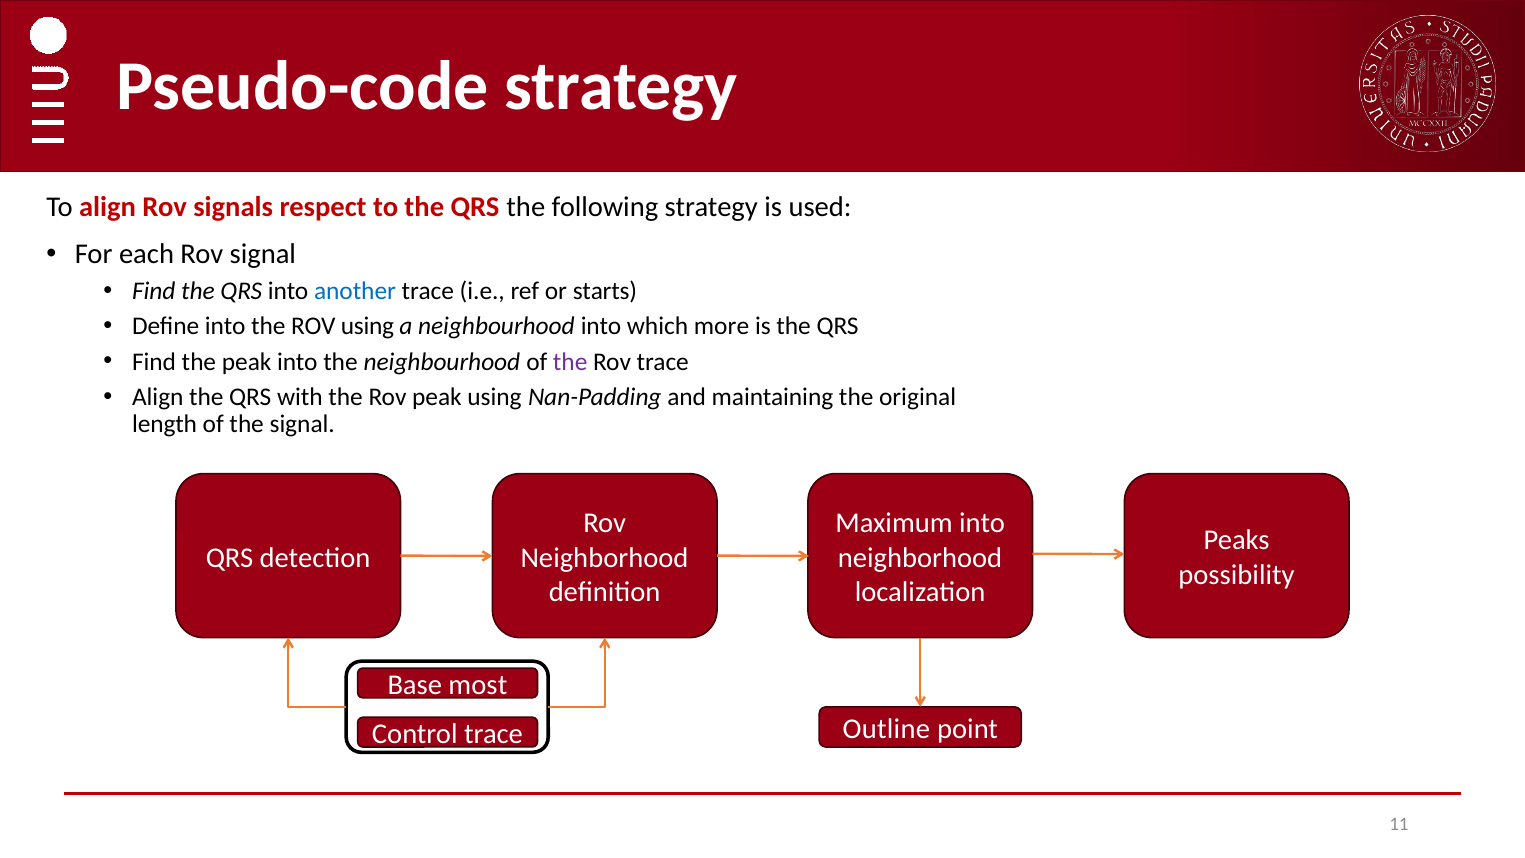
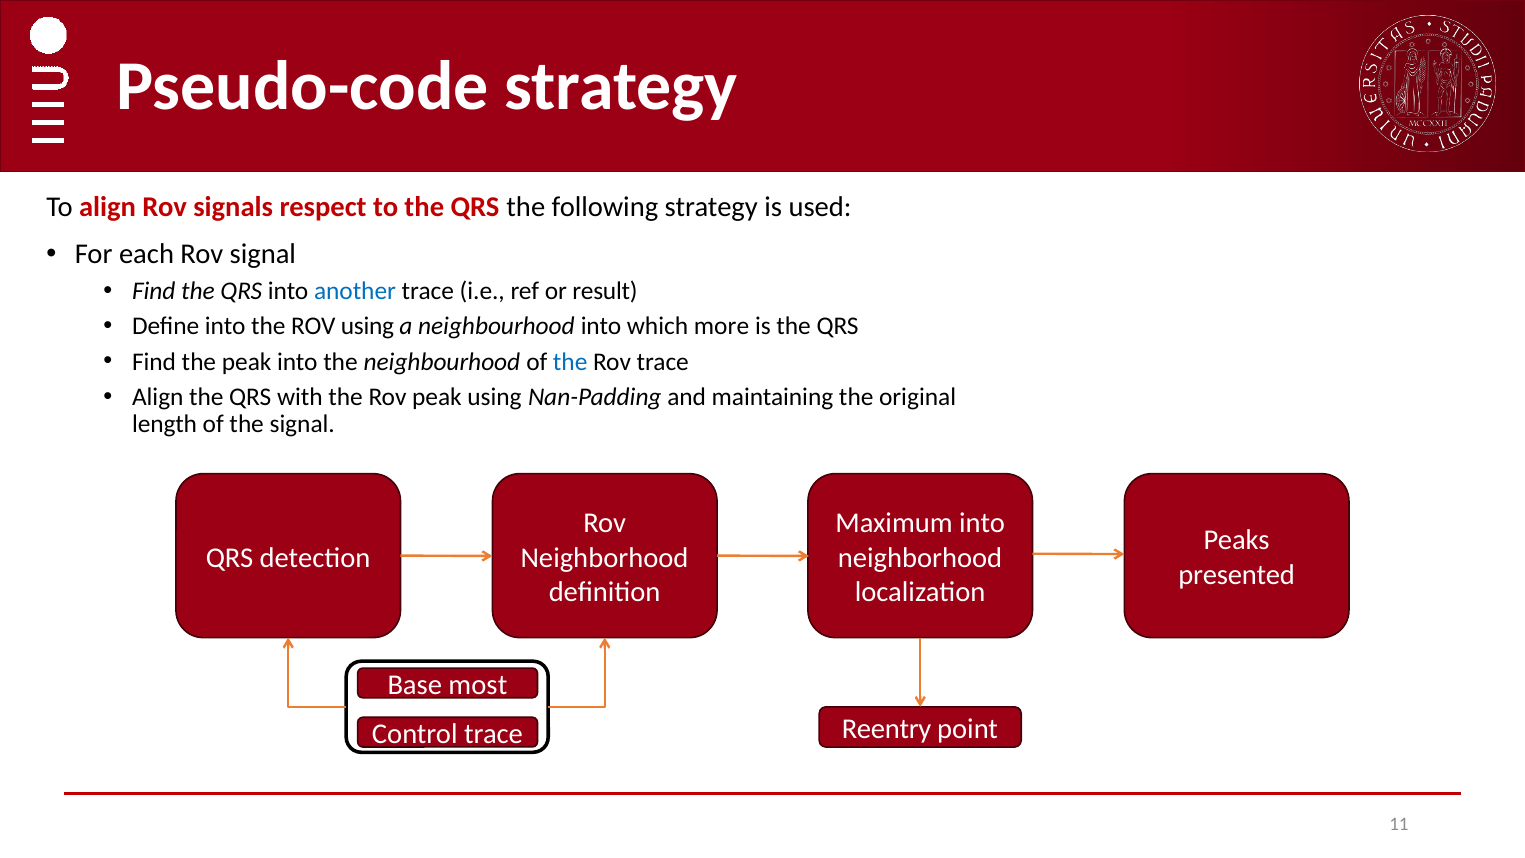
starts: starts -> result
the at (570, 362) colour: purple -> blue
possibility: possibility -> presented
Outline: Outline -> Reentry
